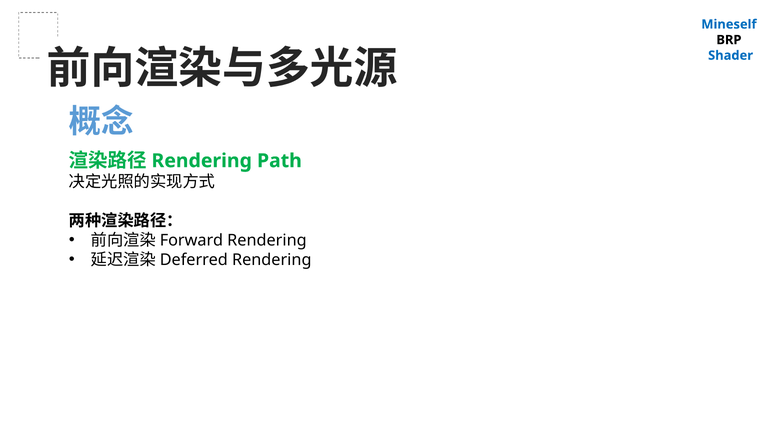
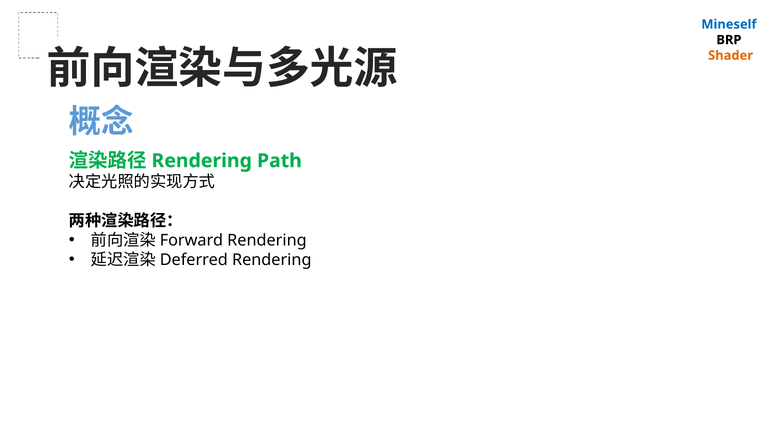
Shader colour: blue -> orange
